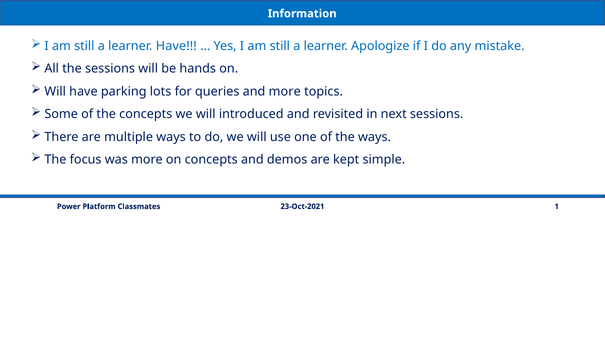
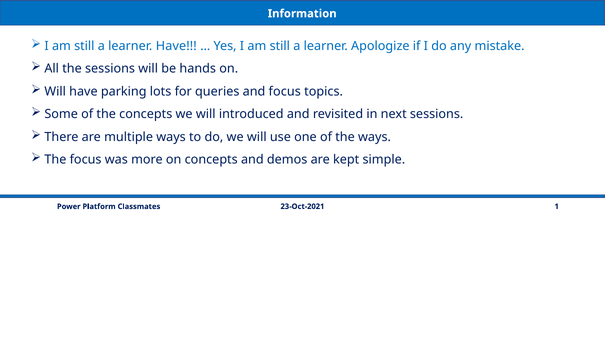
and more: more -> focus
